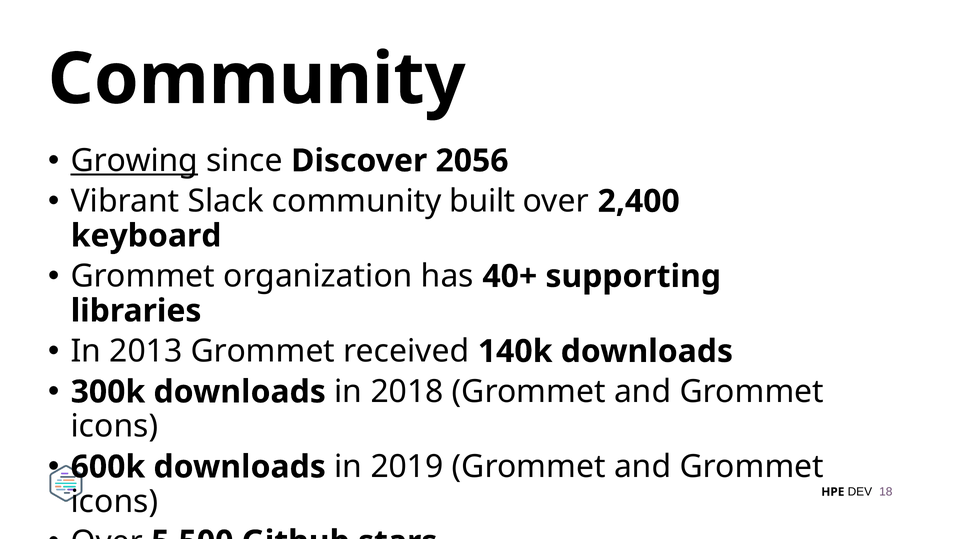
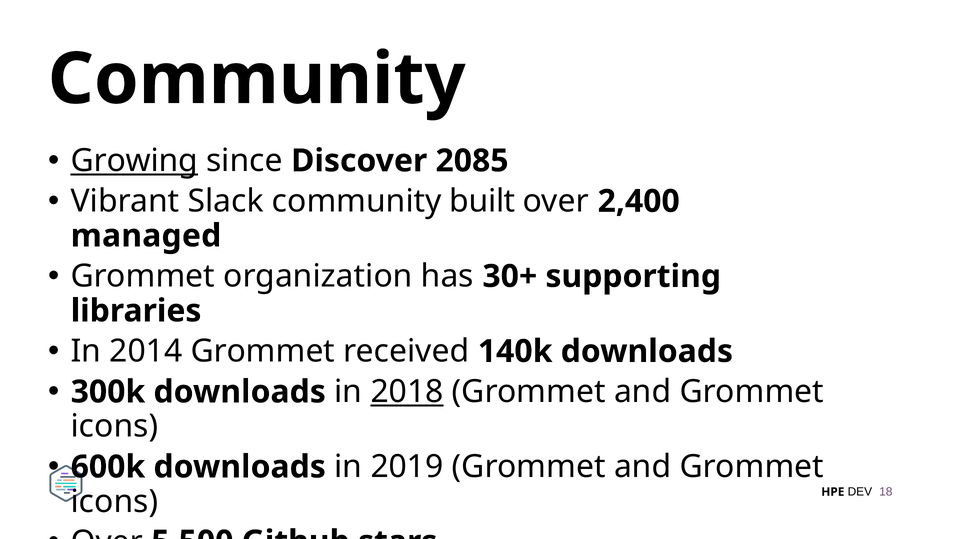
2056: 2056 -> 2085
keyboard: keyboard -> managed
40+: 40+ -> 30+
2013: 2013 -> 2014
2018 underline: none -> present
